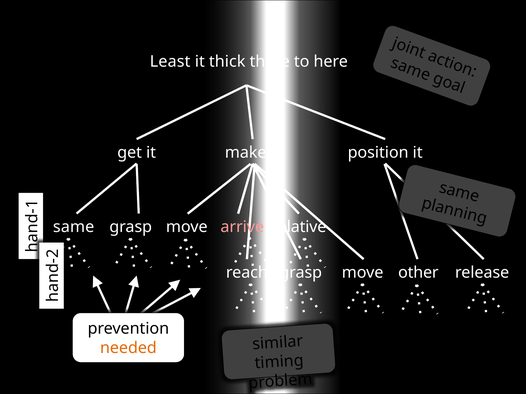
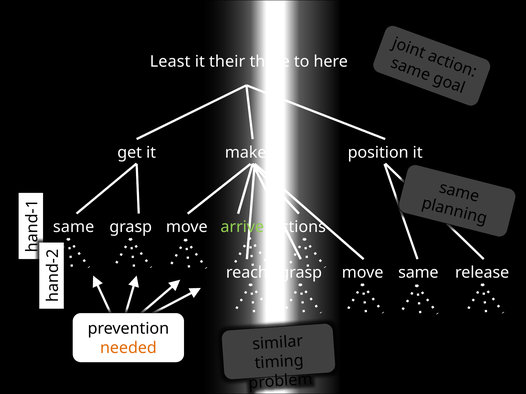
thick: thick -> their
relative: relative -> actions
arrive colour: pink -> light green
other at (418, 273): other -> same
